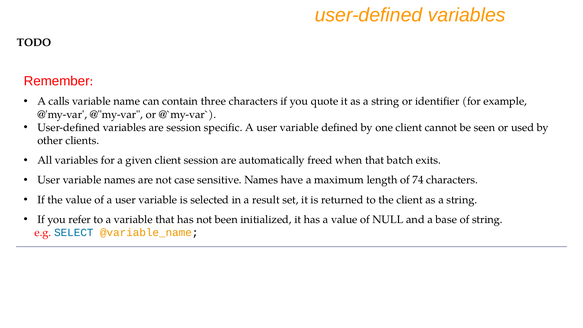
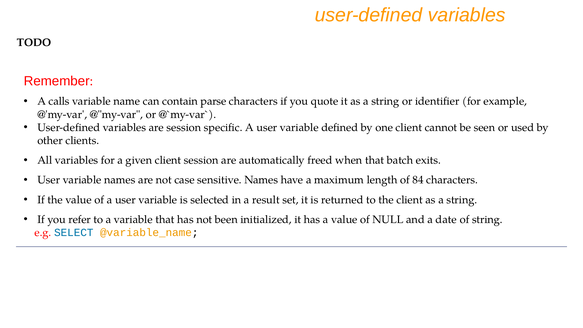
three: three -> parse
74: 74 -> 84
base: base -> date
